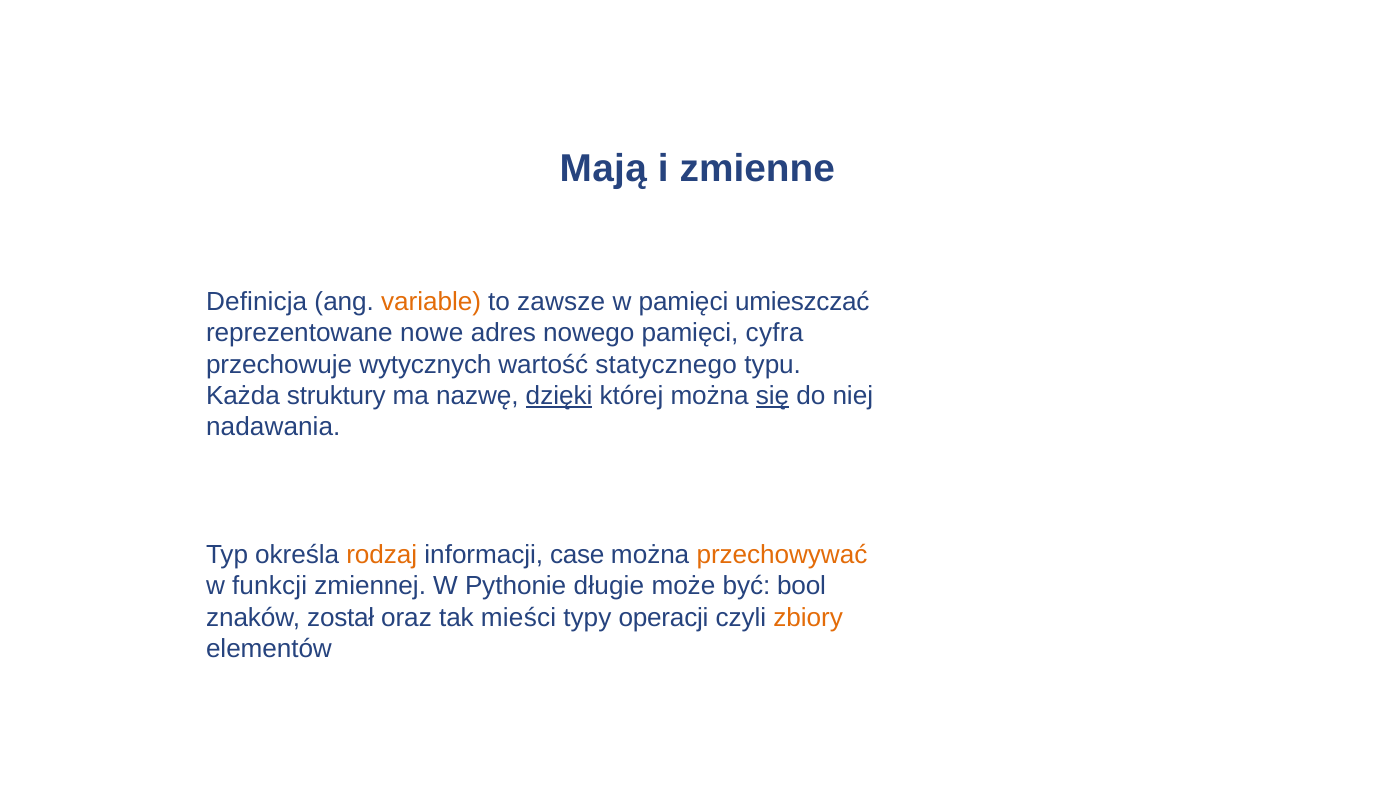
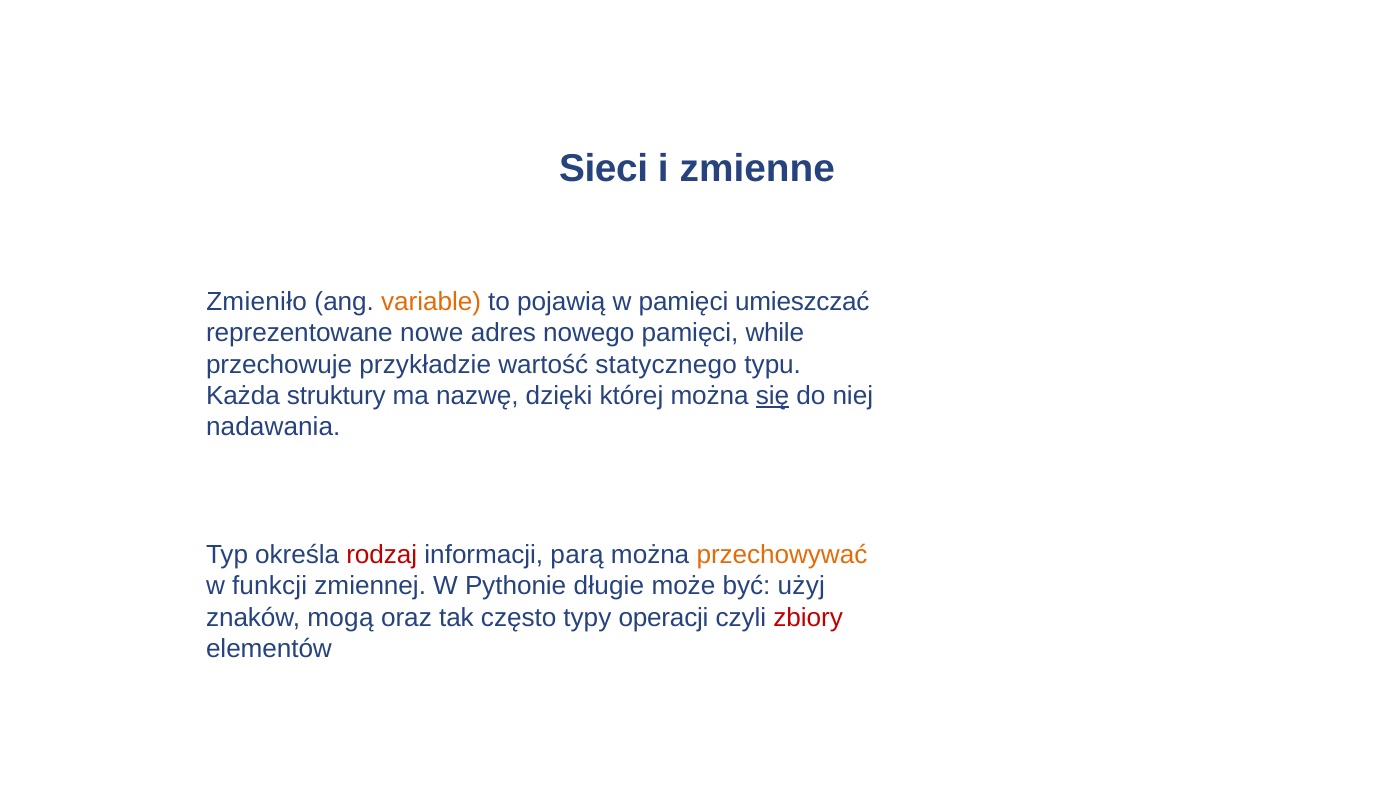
Mają: Mają -> Sieci
Definicja: Definicja -> Zmieniło
zawsze: zawsze -> pojawią
cyfra: cyfra -> while
wytycznych: wytycznych -> przykładzie
dzięki underline: present -> none
rodzaj colour: orange -> red
case: case -> parą
bool: bool -> użyj
został: został -> mogą
mieści: mieści -> często
zbiory colour: orange -> red
